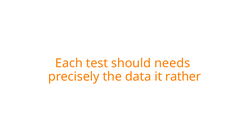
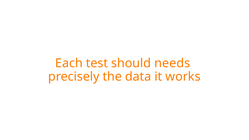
rather: rather -> works
